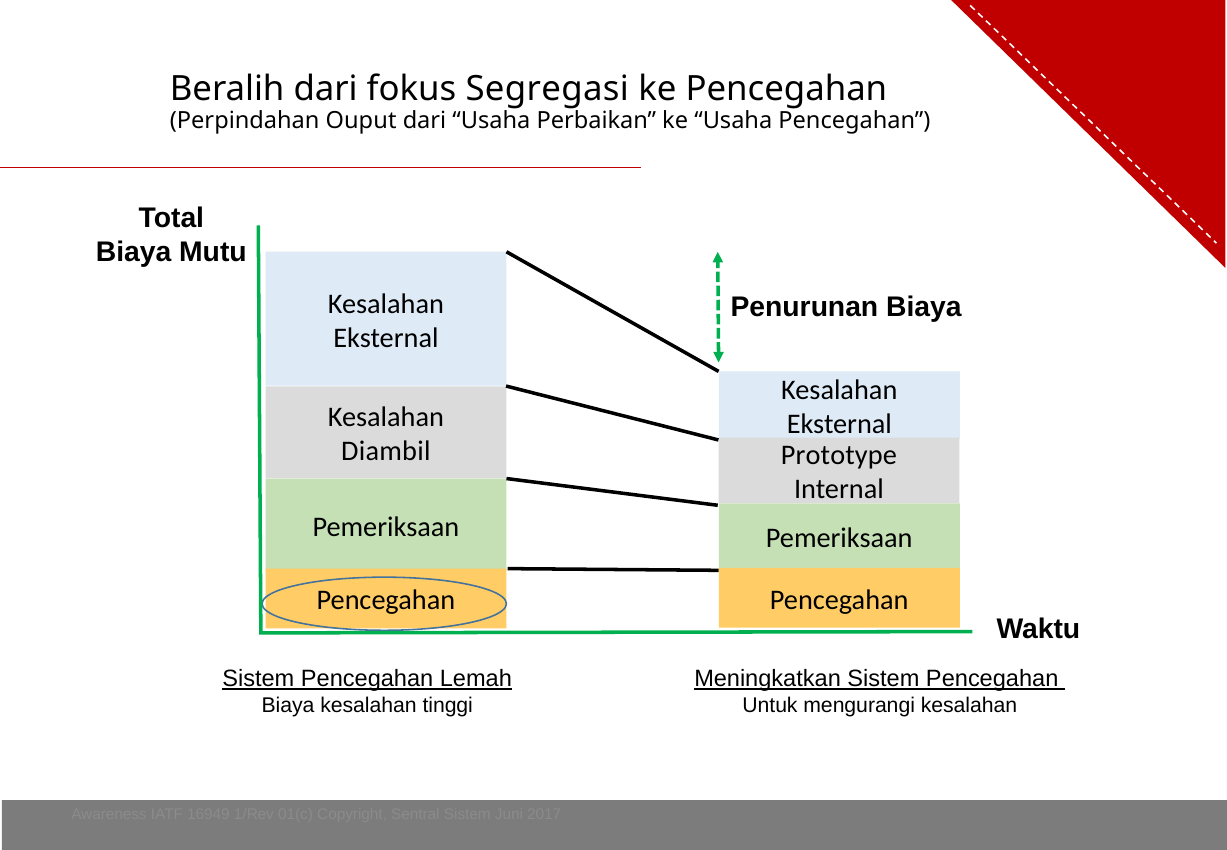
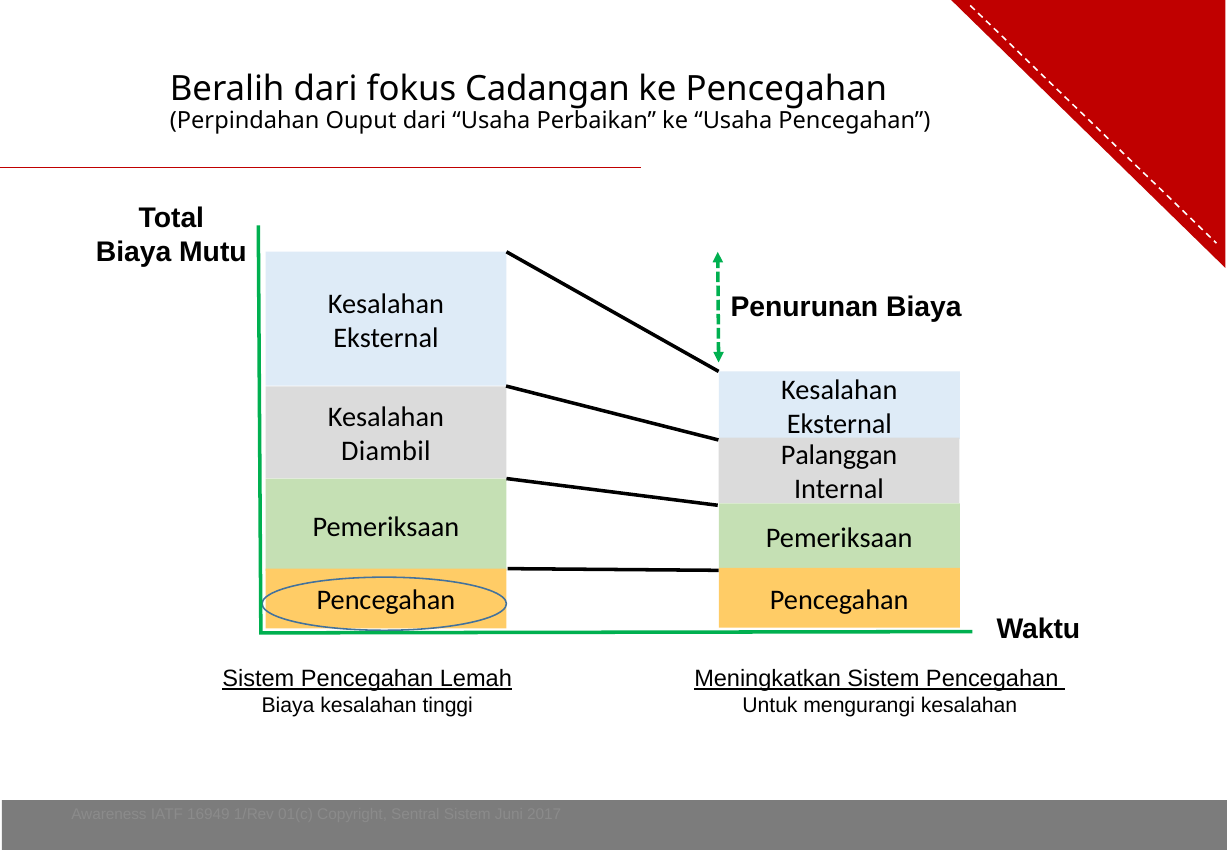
Segregasi: Segregasi -> Cadangan
Prototype: Prototype -> Palanggan
